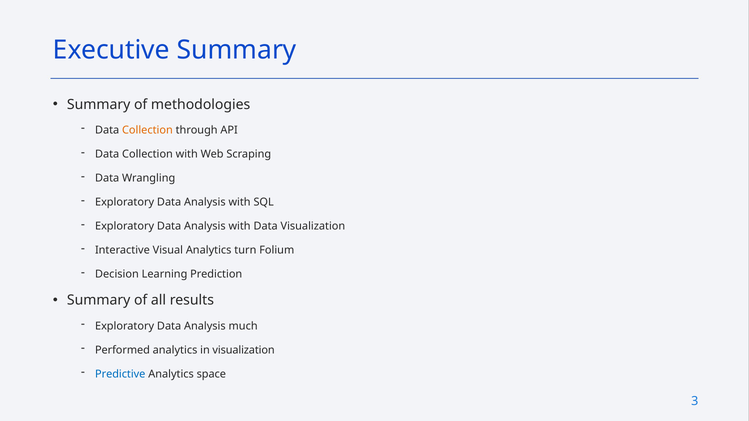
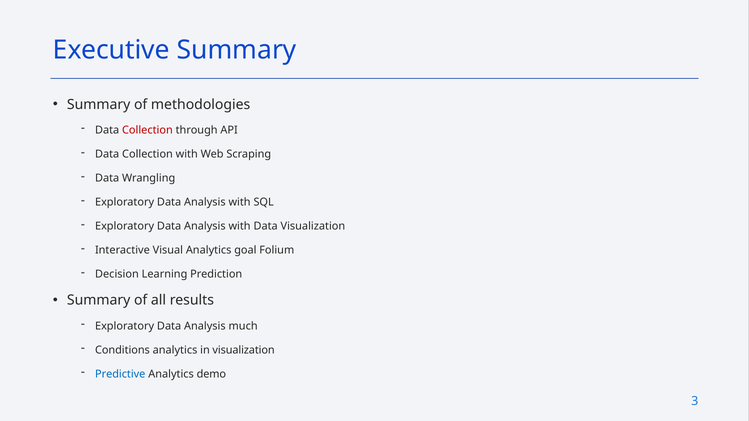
Collection at (147, 130) colour: orange -> red
turn: turn -> goal
Performed: Performed -> Conditions
space: space -> demo
